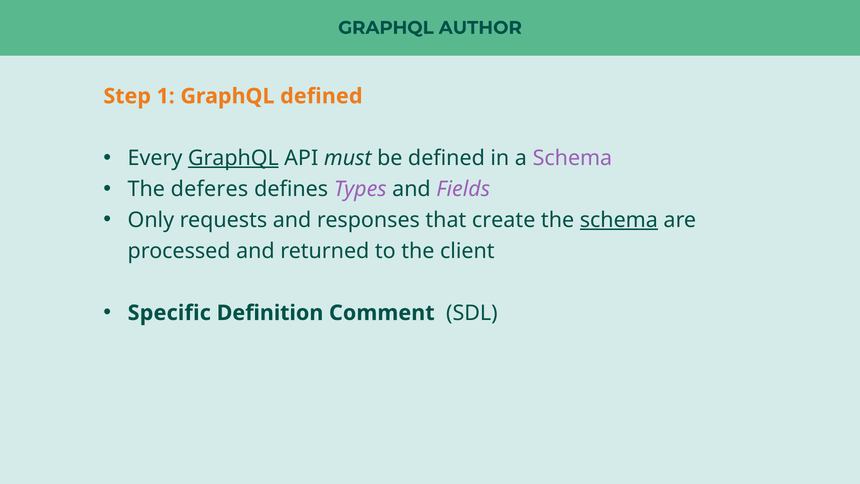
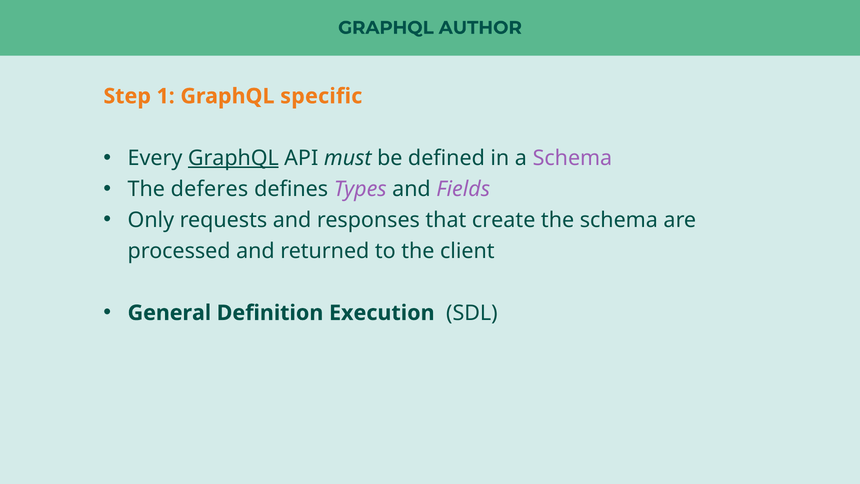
GraphQL defined: defined -> specific
schema at (619, 220) underline: present -> none
Specific: Specific -> General
Comment: Comment -> Execution
